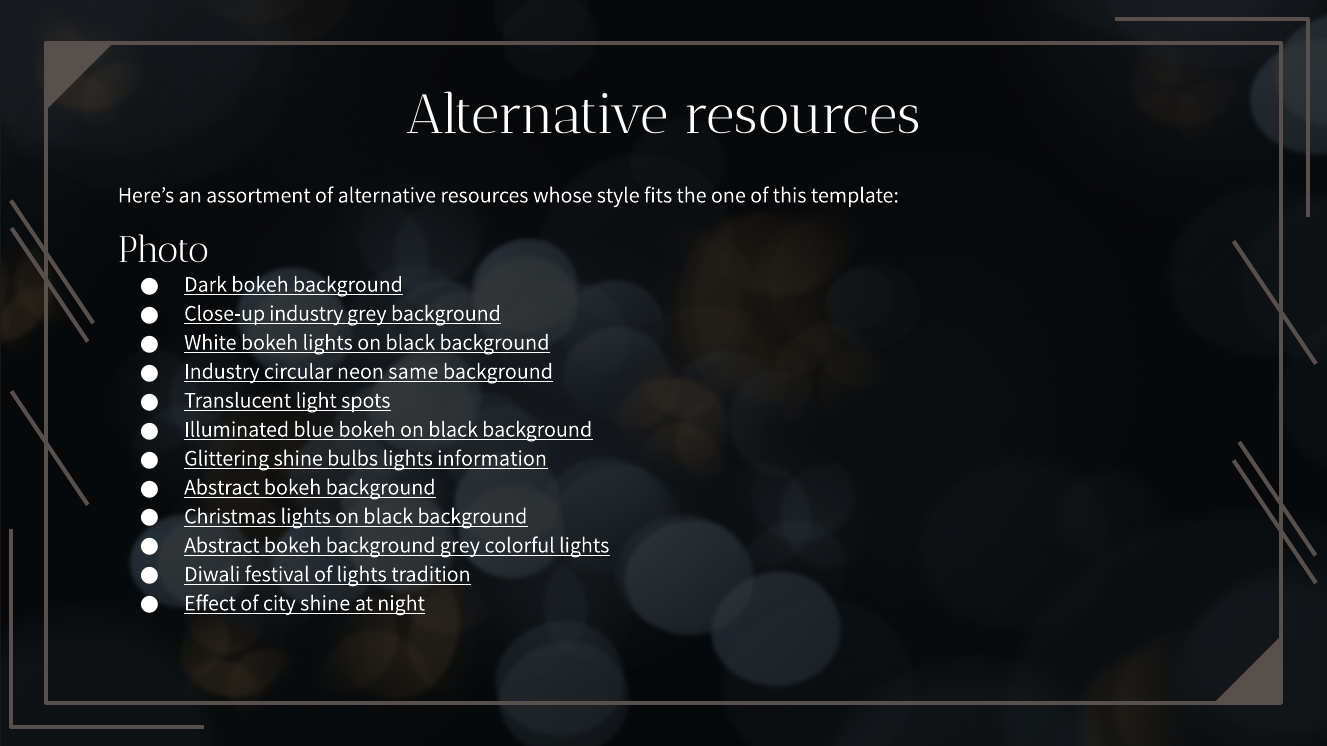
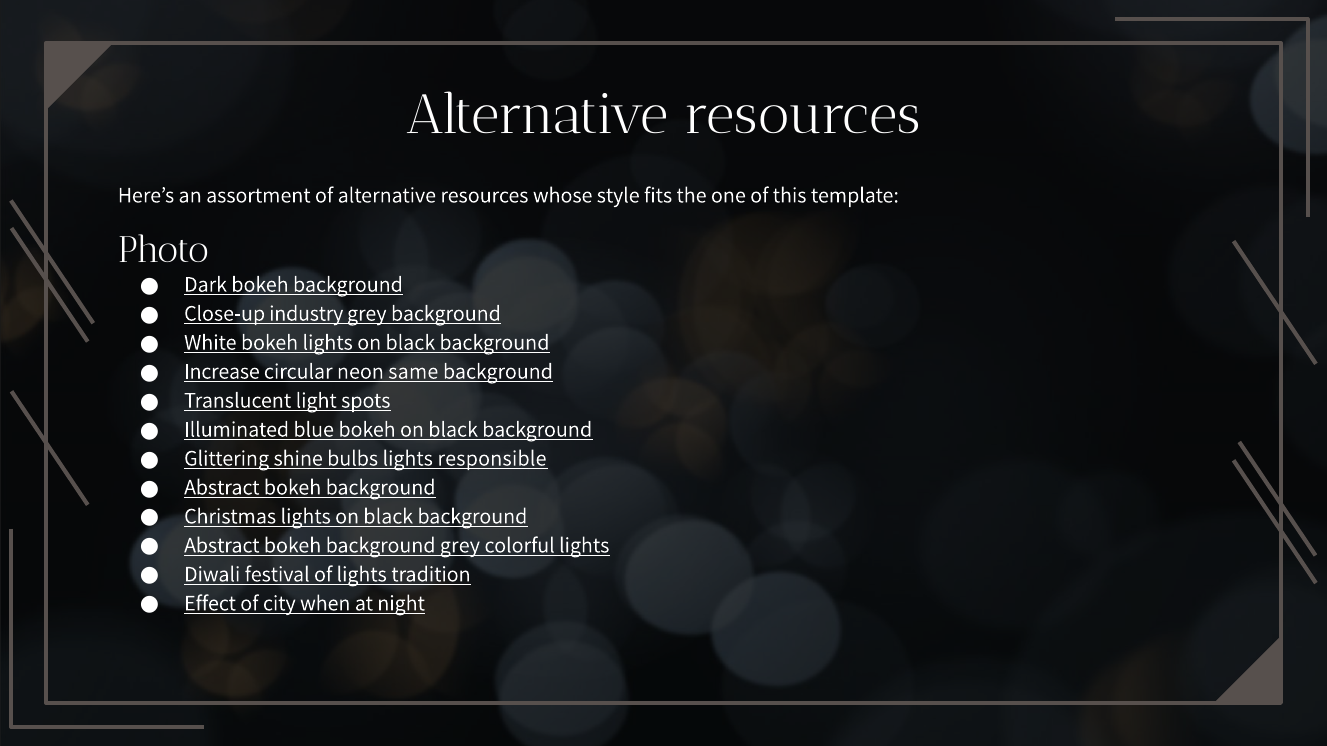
Industry at (222, 372): Industry -> Increase
information: information -> responsible
city shine: shine -> when
